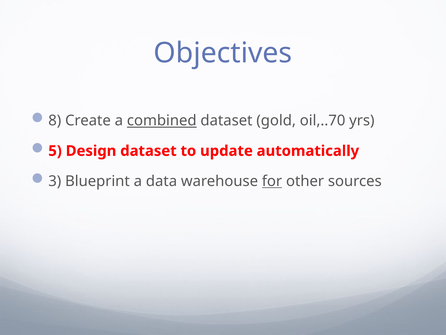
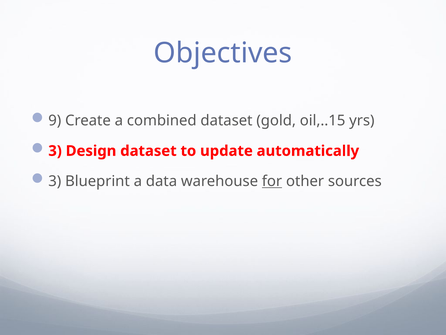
8: 8 -> 9
combined underline: present -> none
oil,..70: oil,..70 -> oil,..15
5 at (55, 151): 5 -> 3
